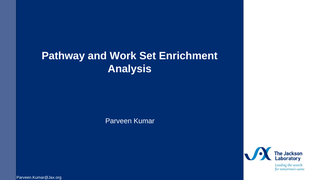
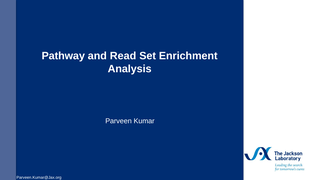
Work: Work -> Read
